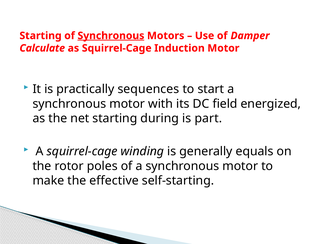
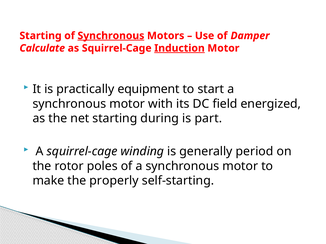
Induction underline: none -> present
sequences: sequences -> equipment
equals: equals -> period
effective: effective -> properly
